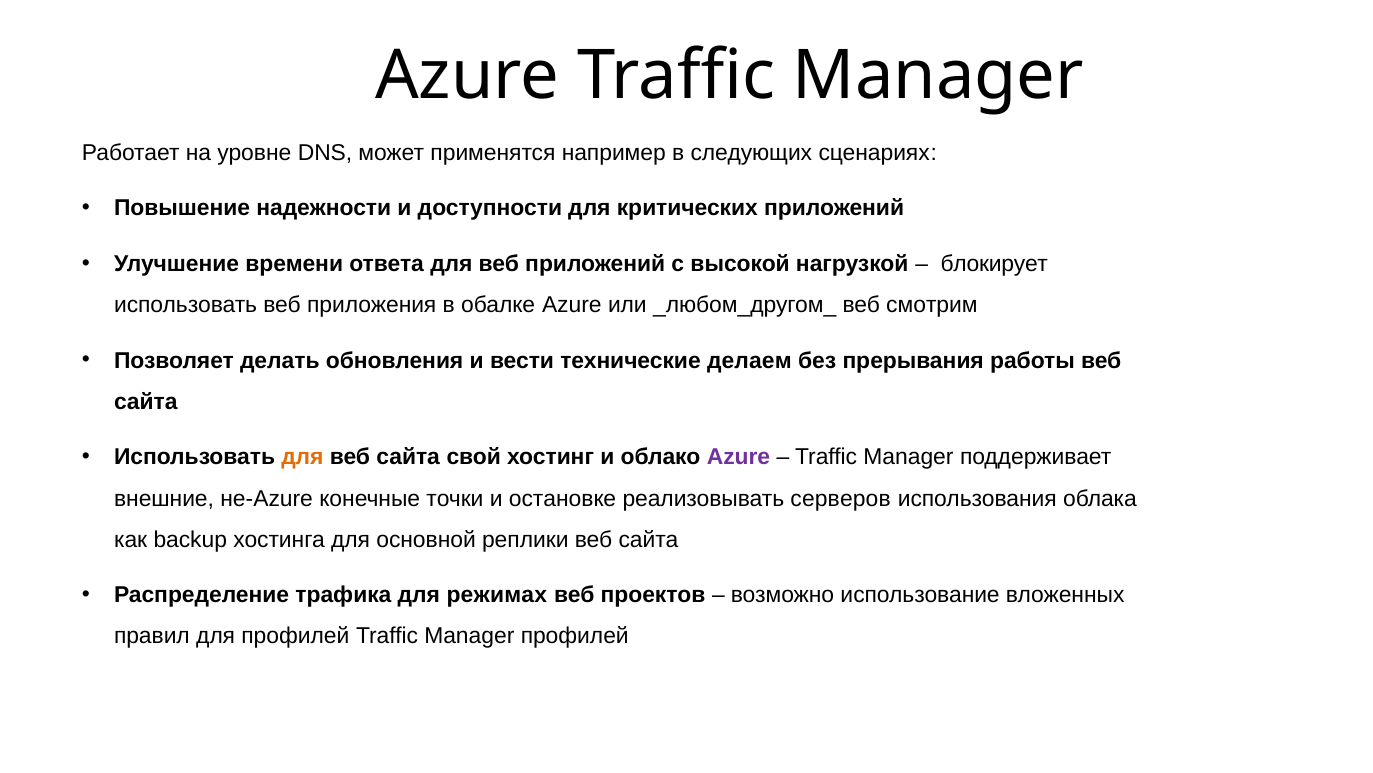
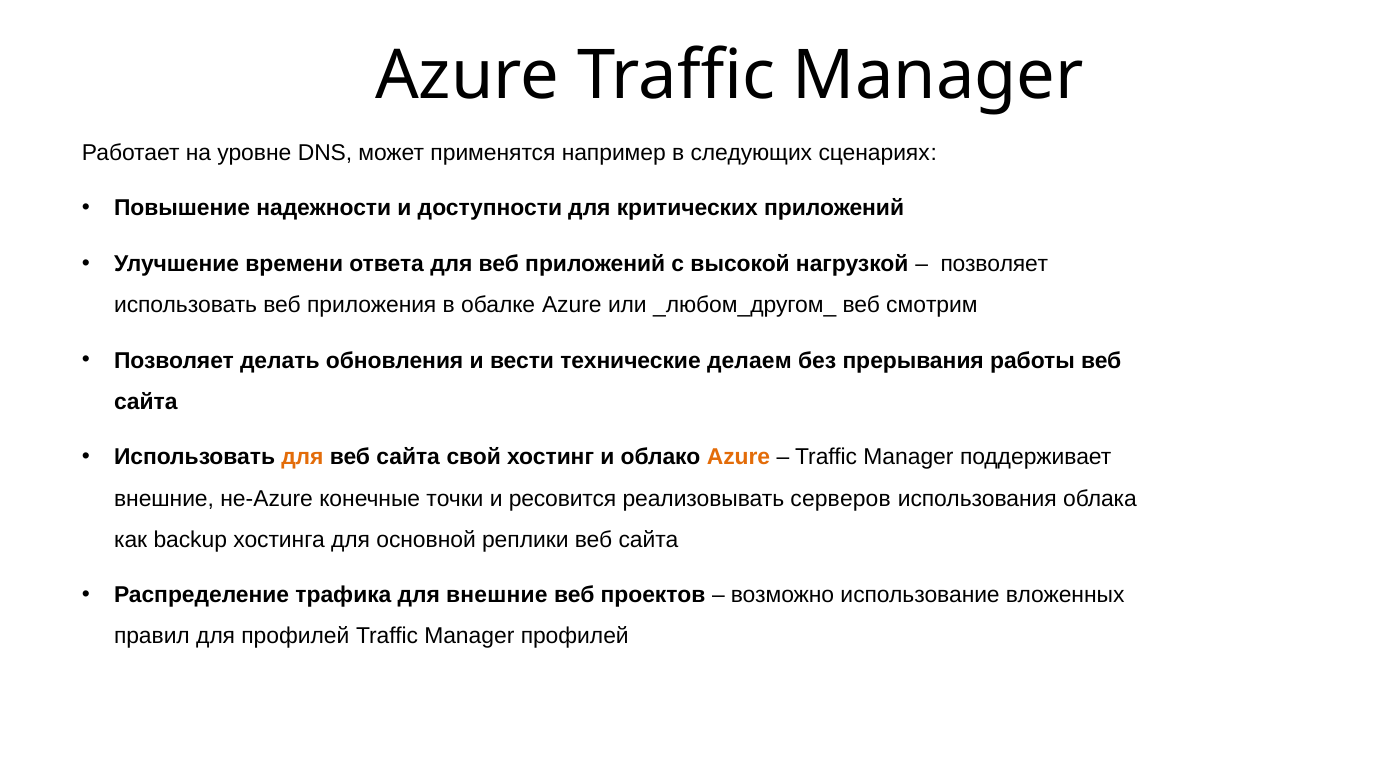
блокирует at (994, 264): блокирует -> позволяет
Azure at (739, 457) colour: purple -> orange
остановке: остановке -> ресовится
для режимах: режимах -> внешние
